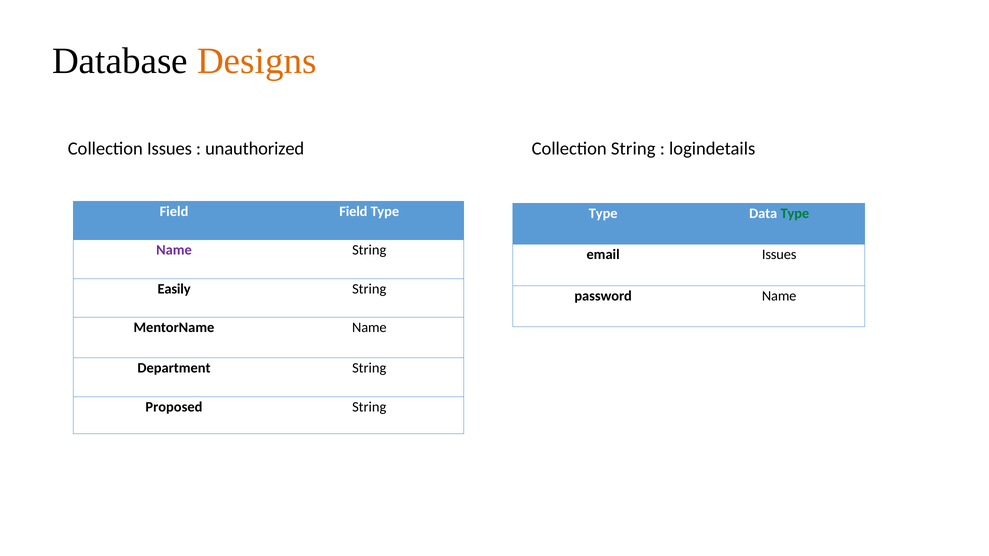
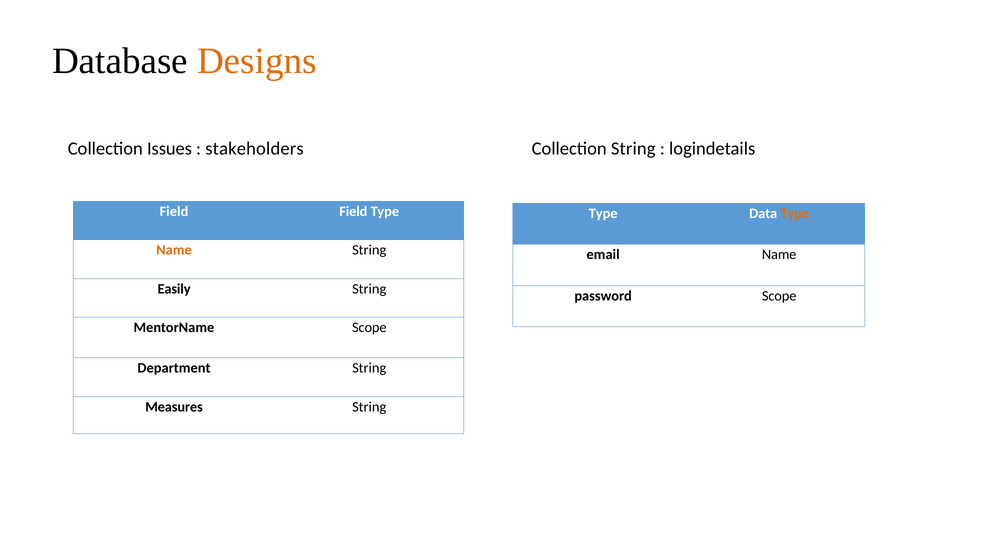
unauthorized: unauthorized -> stakeholders
Type at (795, 214) colour: green -> orange
Name at (174, 250) colour: purple -> orange
email Issues: Issues -> Name
password Name: Name -> Scope
MentorName Name: Name -> Scope
Proposed: Proposed -> Measures
